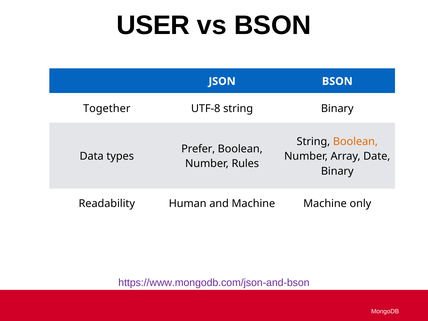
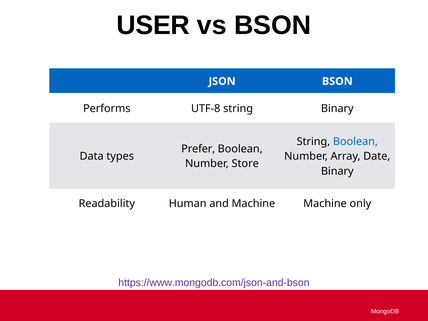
Together: Together -> Performs
Boolean at (355, 141) colour: orange -> blue
Rules: Rules -> Store
